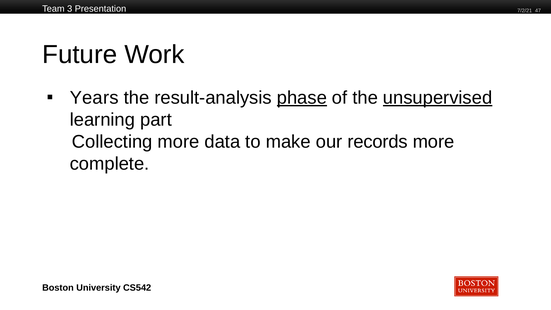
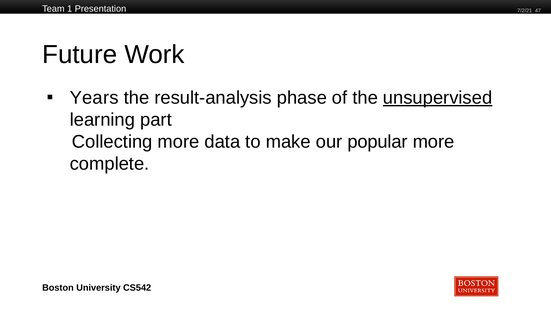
3: 3 -> 1
phase underline: present -> none
records: records -> popular
